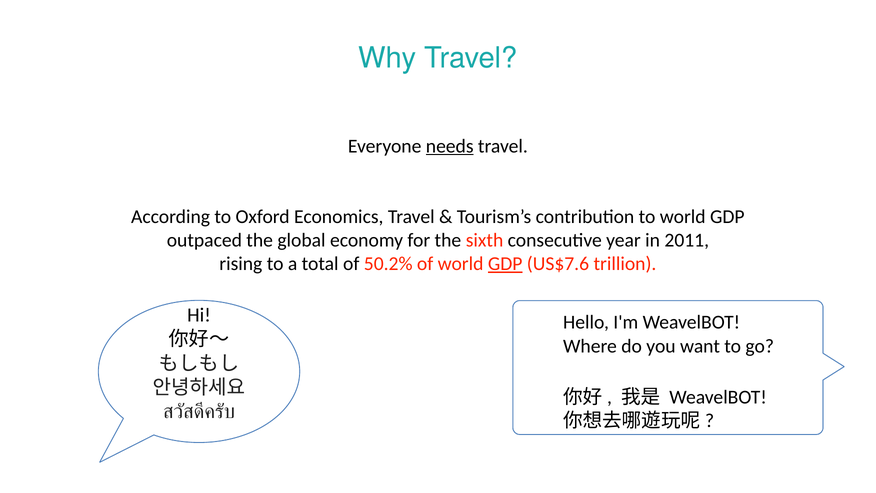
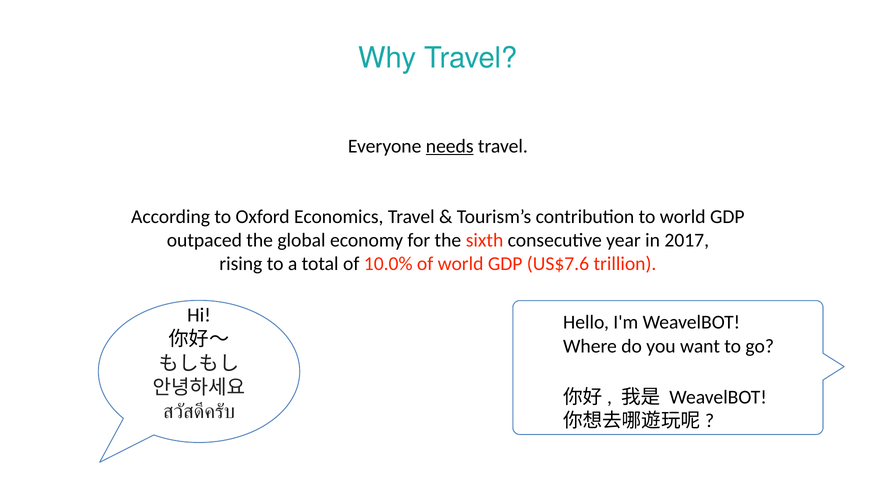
2011: 2011 -> 2017
50.2%: 50.2% -> 10.0%
GDP at (505, 264) underline: present -> none
